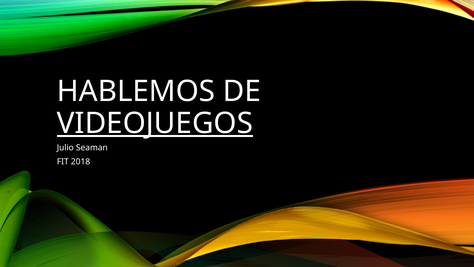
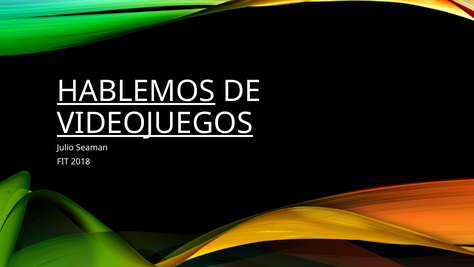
HABLEMOS underline: none -> present
